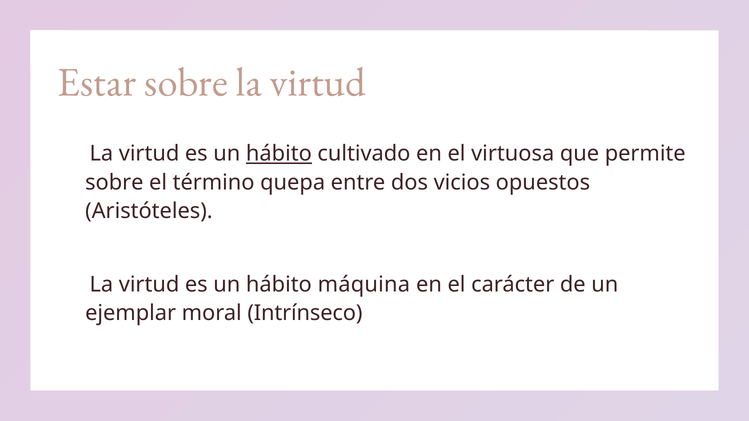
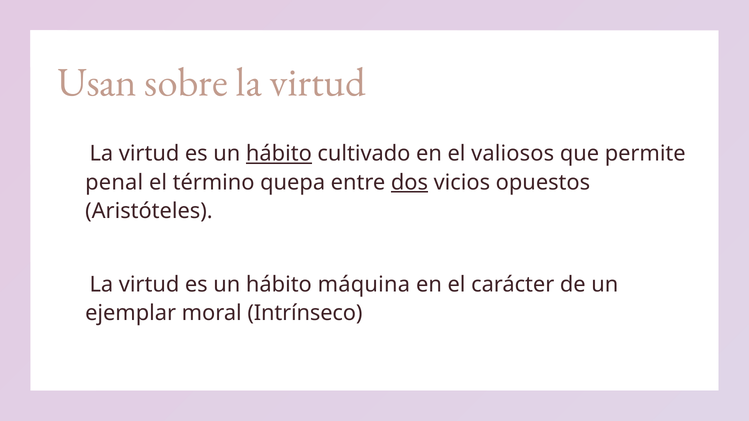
Estar: Estar -> Usan
virtuosa: virtuosa -> valiosos
sobre at (114, 183): sobre -> penal
dos underline: none -> present
